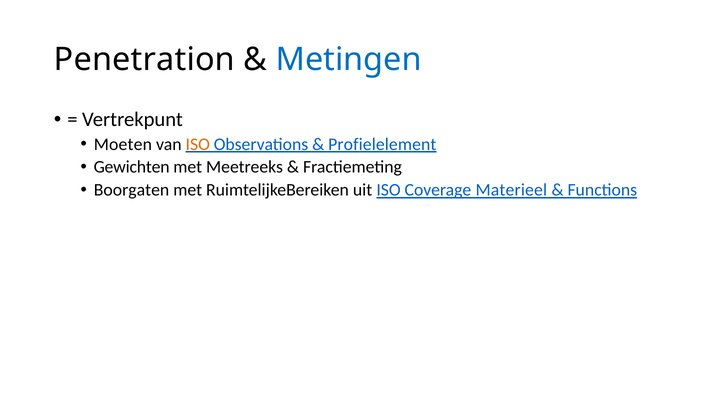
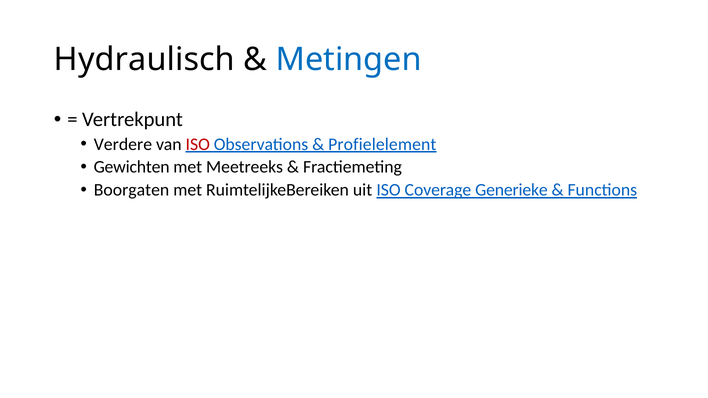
Penetration: Penetration -> Hydraulisch
Moeten: Moeten -> Verdere
ISO at (198, 144) colour: orange -> red
Materieel: Materieel -> Generieke
